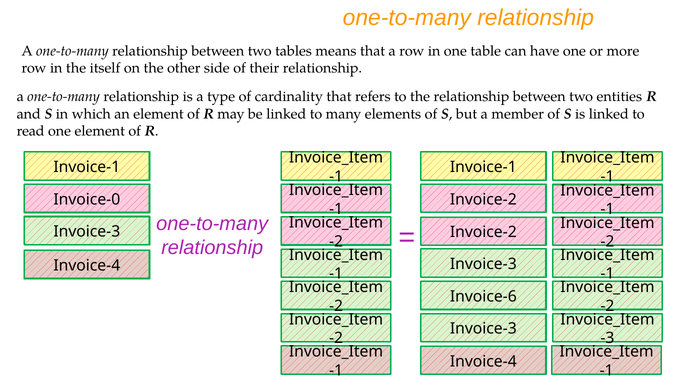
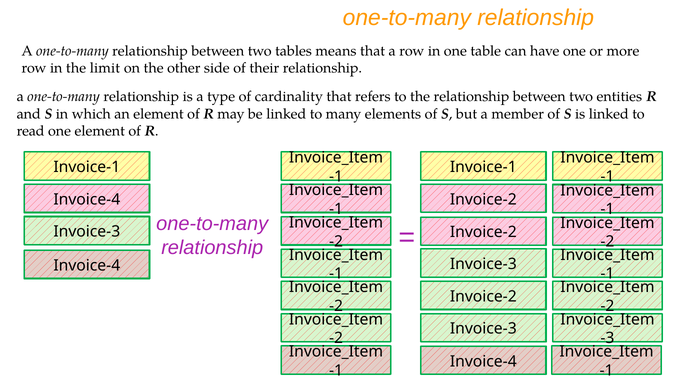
itself: itself -> limit
Invoice-0 at (87, 200): Invoice-0 -> Invoice-4
Invoice-6 at (483, 297): Invoice-6 -> Invoice-2
